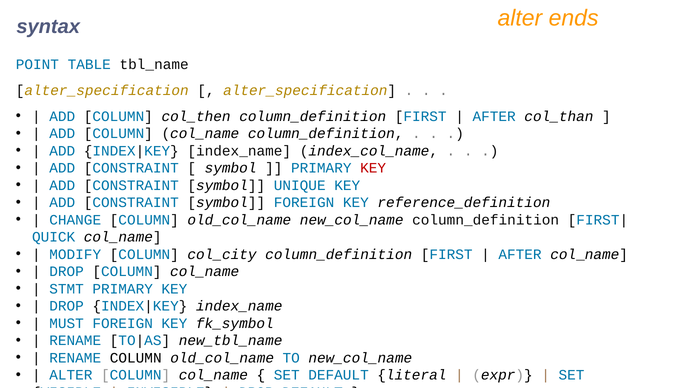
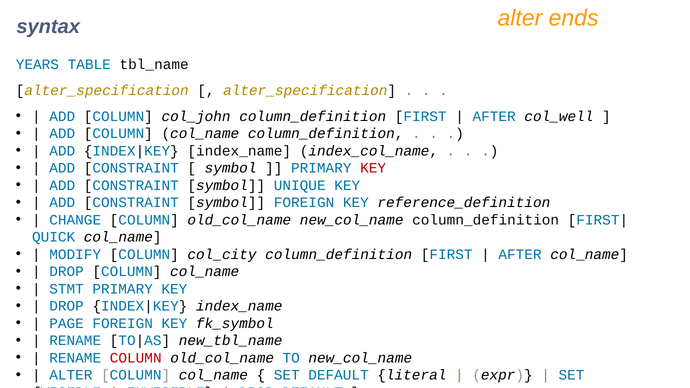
POINT: POINT -> YEARS
col_then: col_then -> col_john
col_than: col_than -> col_well
MUST: MUST -> PAGE
COLUMN at (136, 358) colour: black -> red
